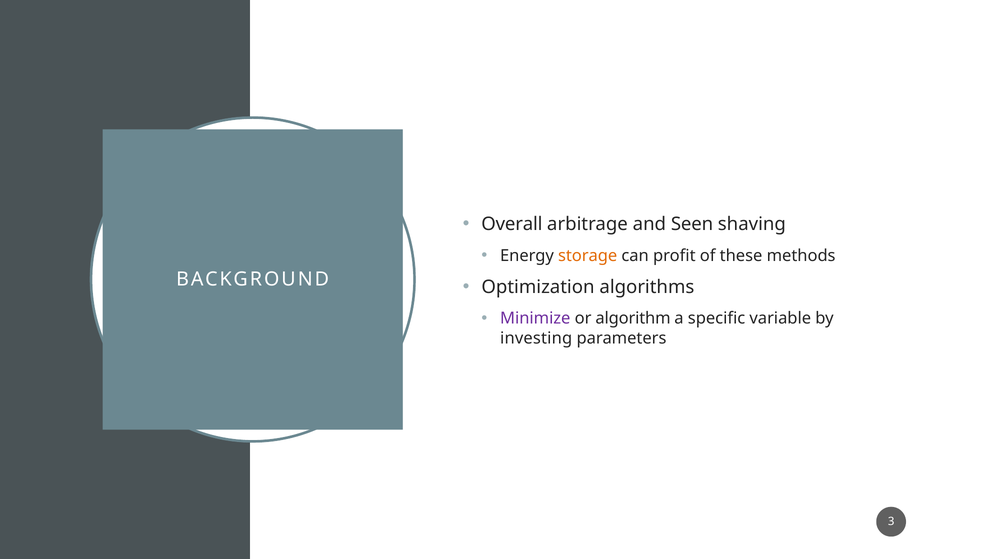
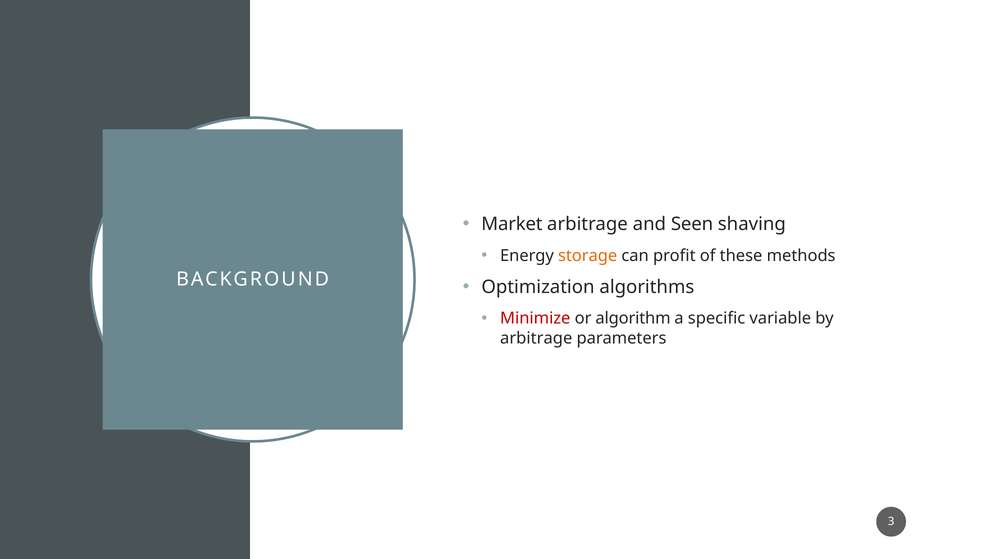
Overall: Overall -> Market
Minimize colour: purple -> red
investing at (536, 338): investing -> arbitrage
